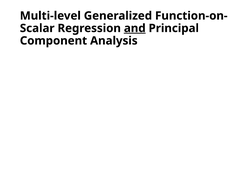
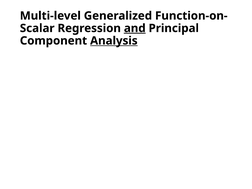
Analysis underline: none -> present
